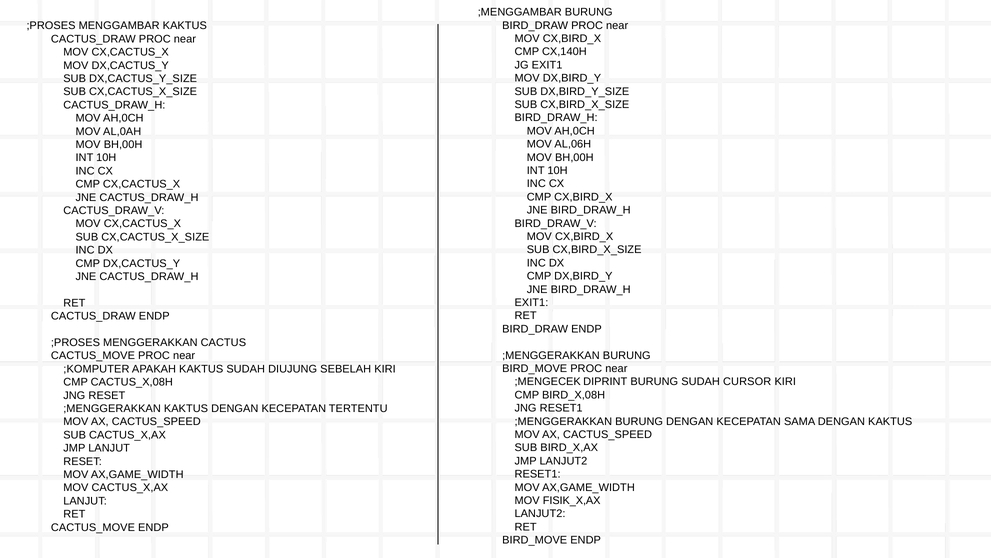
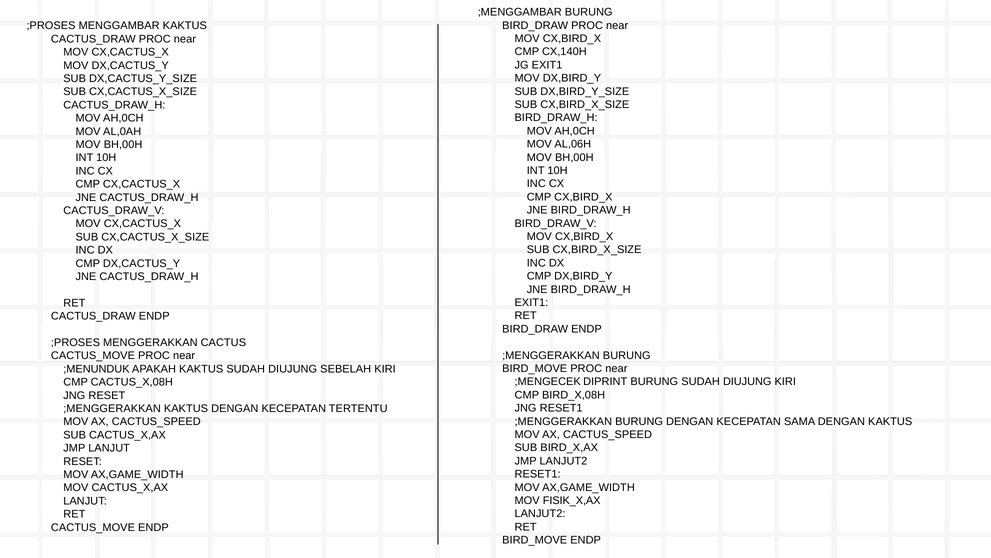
;KOMPUTER: ;KOMPUTER -> ;MENUNDUK
BURUNG SUDAH CURSOR: CURSOR -> DIUJUNG
